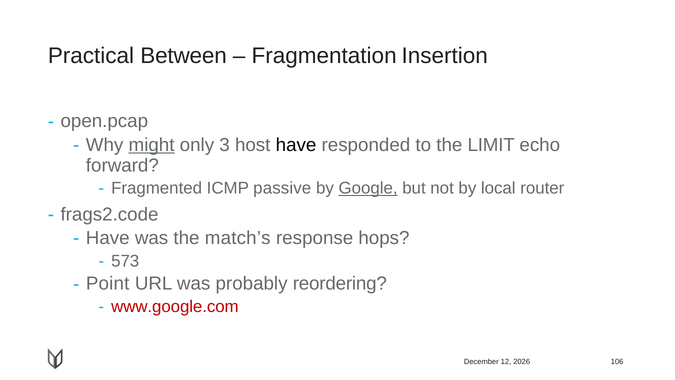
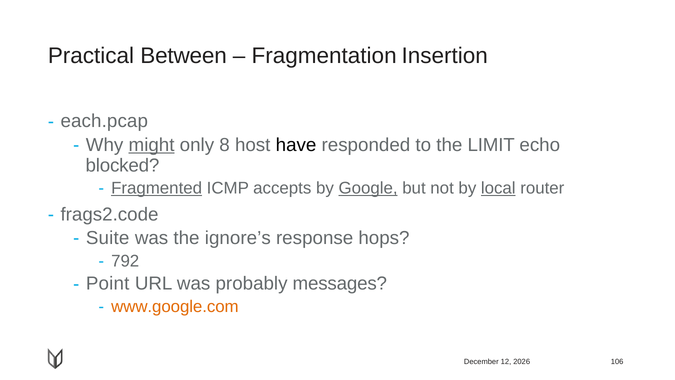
open.pcap: open.pcap -> each.pcap
3: 3 -> 8
forward: forward -> blocked
Fragmented underline: none -> present
passive: passive -> accepts
local underline: none -> present
Have at (108, 238): Have -> Suite
match’s: match’s -> ignore’s
573: 573 -> 792
reordering: reordering -> messages
www.google.com colour: red -> orange
